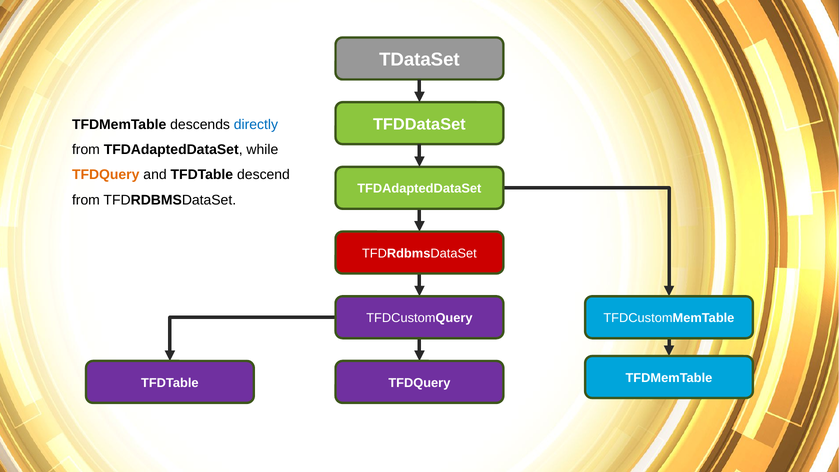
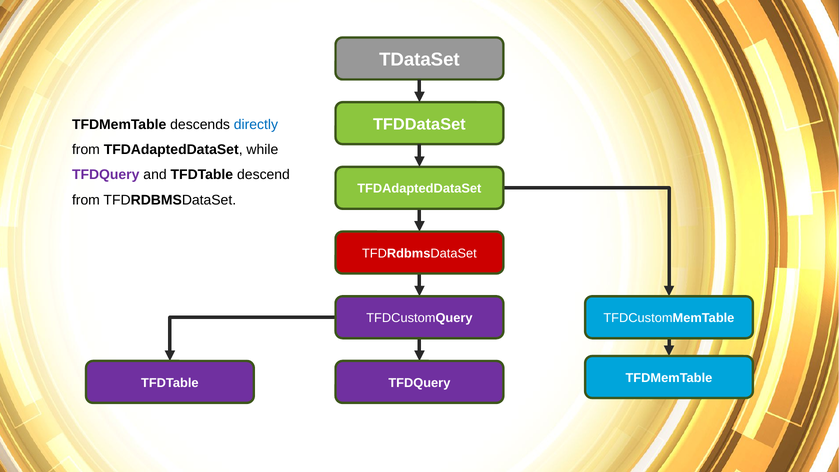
TFDQuery at (106, 175) colour: orange -> purple
